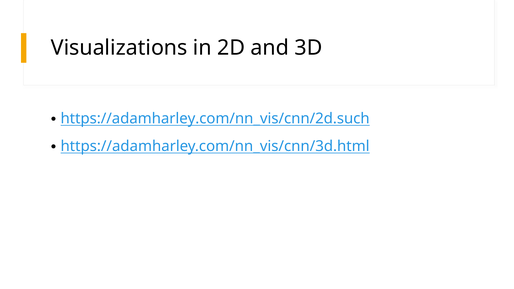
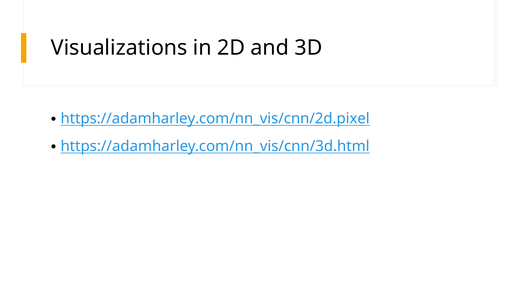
https://adamharley.com/nn_vis/cnn/2d.such: https://adamharley.com/nn_vis/cnn/2d.such -> https://adamharley.com/nn_vis/cnn/2d.pixel
